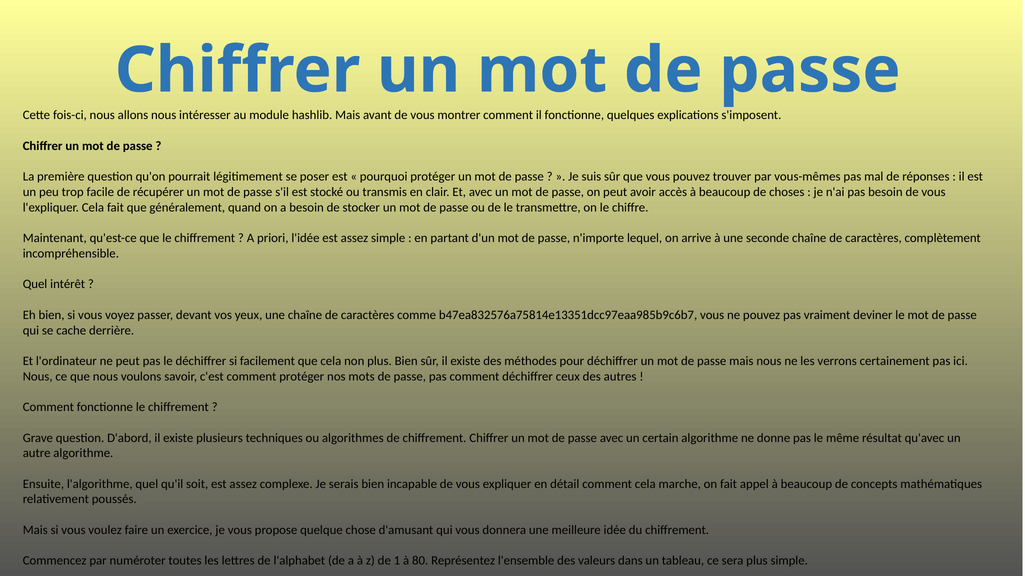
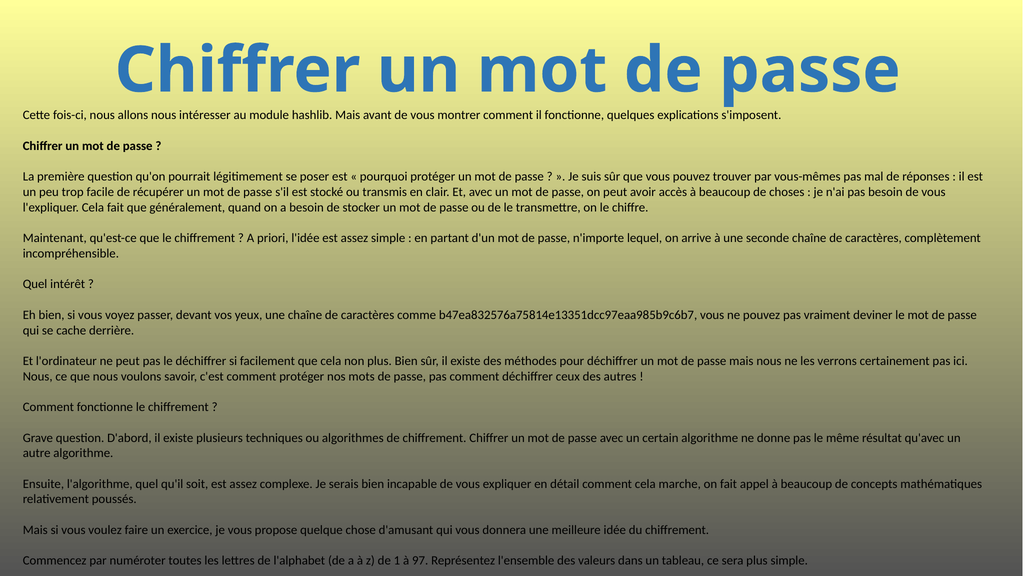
80: 80 -> 97
